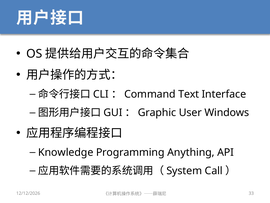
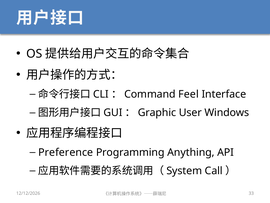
Text: Text -> Feel
Knowledge: Knowledge -> Preference
